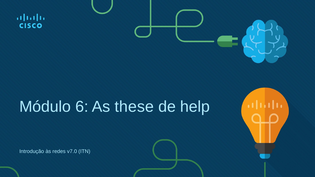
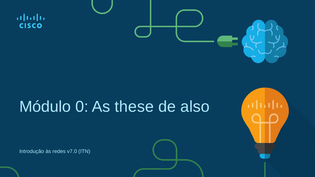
6: 6 -> 0
help: help -> also
